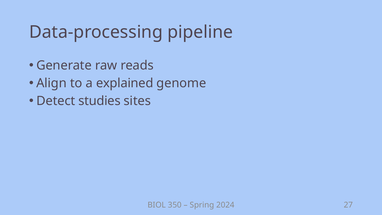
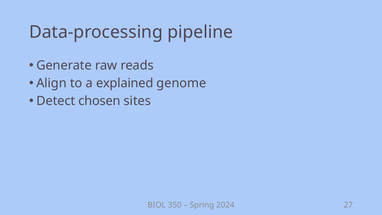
studies: studies -> chosen
